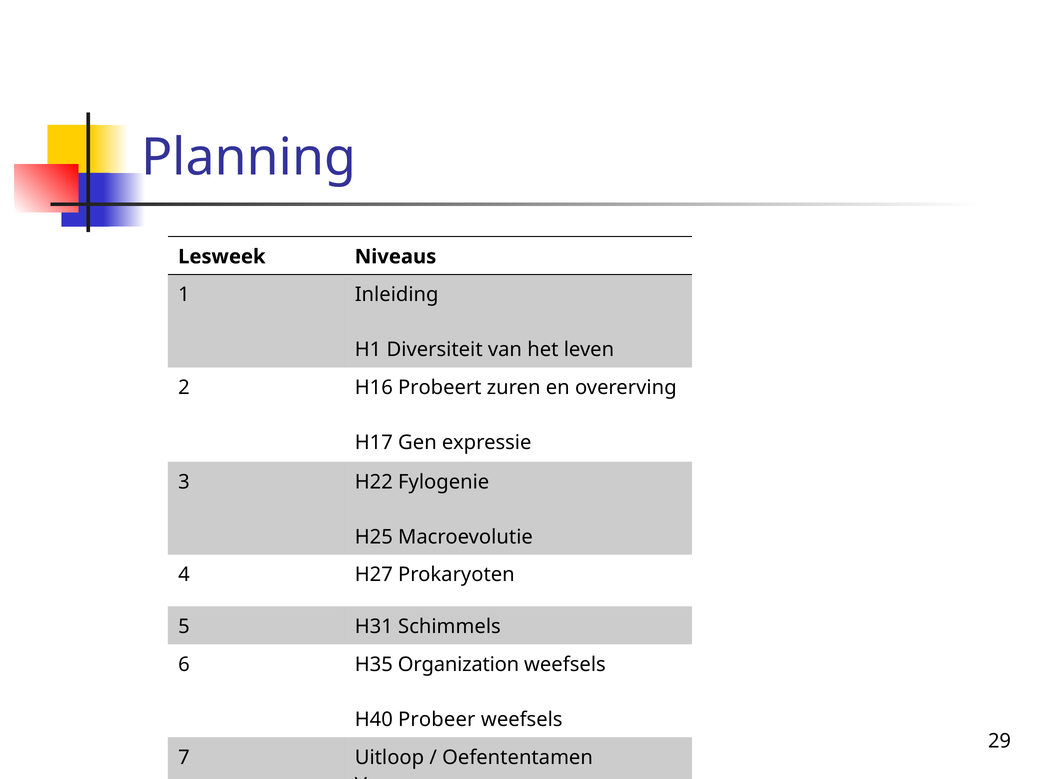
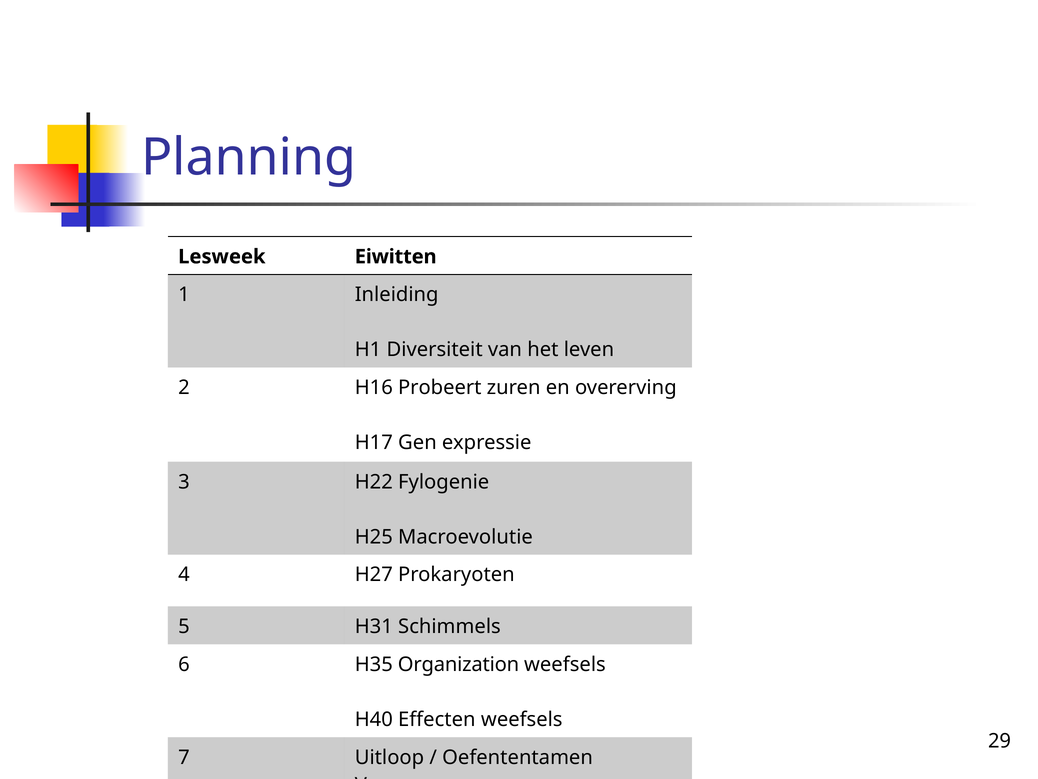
Niveaus: Niveaus -> Eiwitten
Probeer: Probeer -> Effecten
